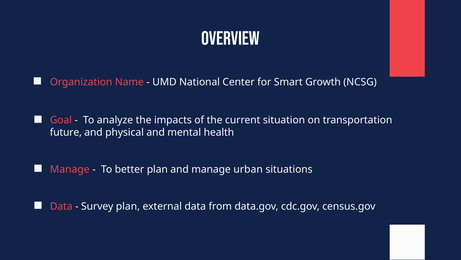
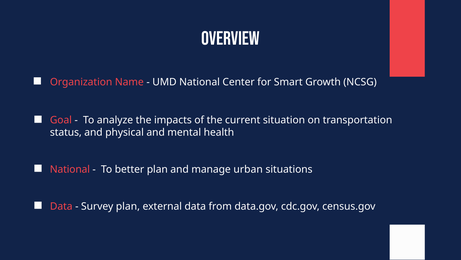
future: future -> status
Manage at (70, 169): Manage -> National
